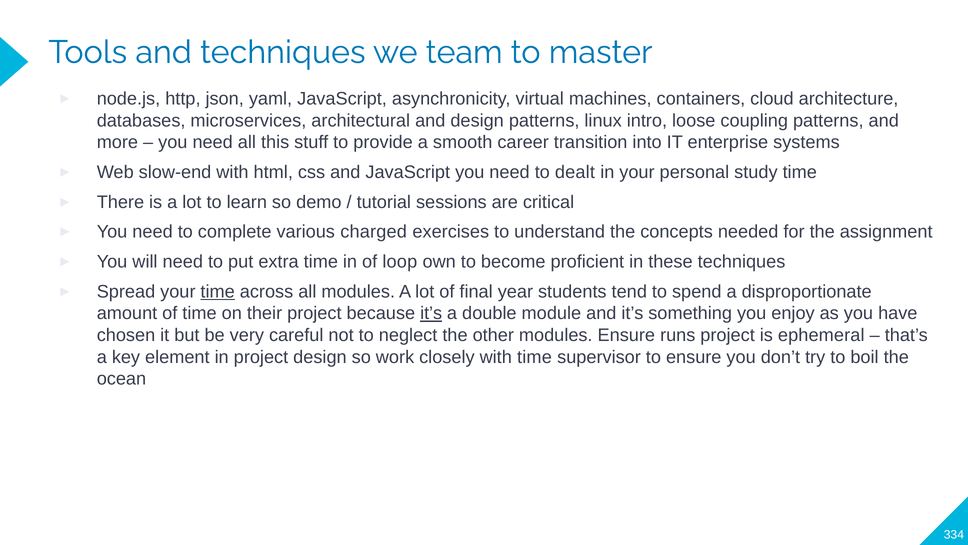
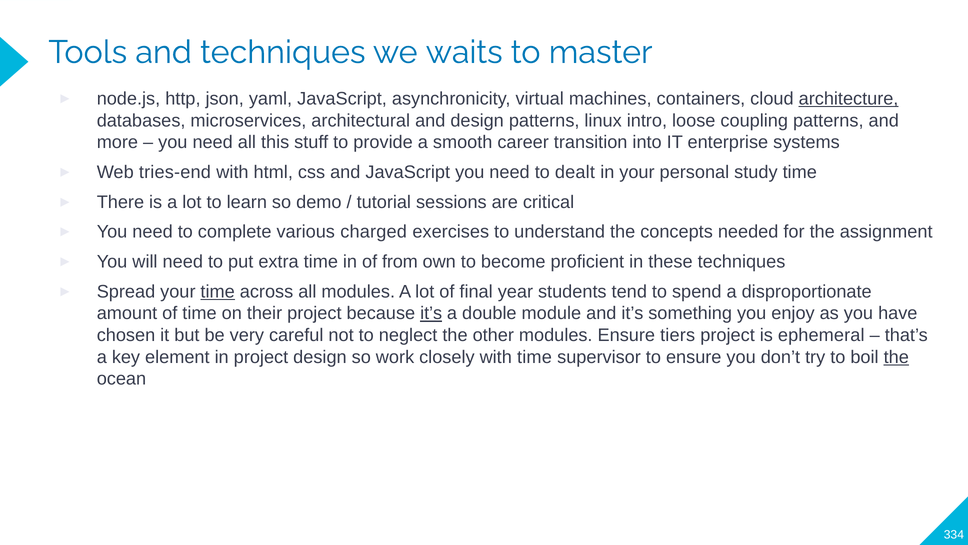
team: team -> waits
architecture underline: none -> present
slow-end: slow-end -> tries-end
loop: loop -> from
runs: runs -> tiers
the at (896, 357) underline: none -> present
